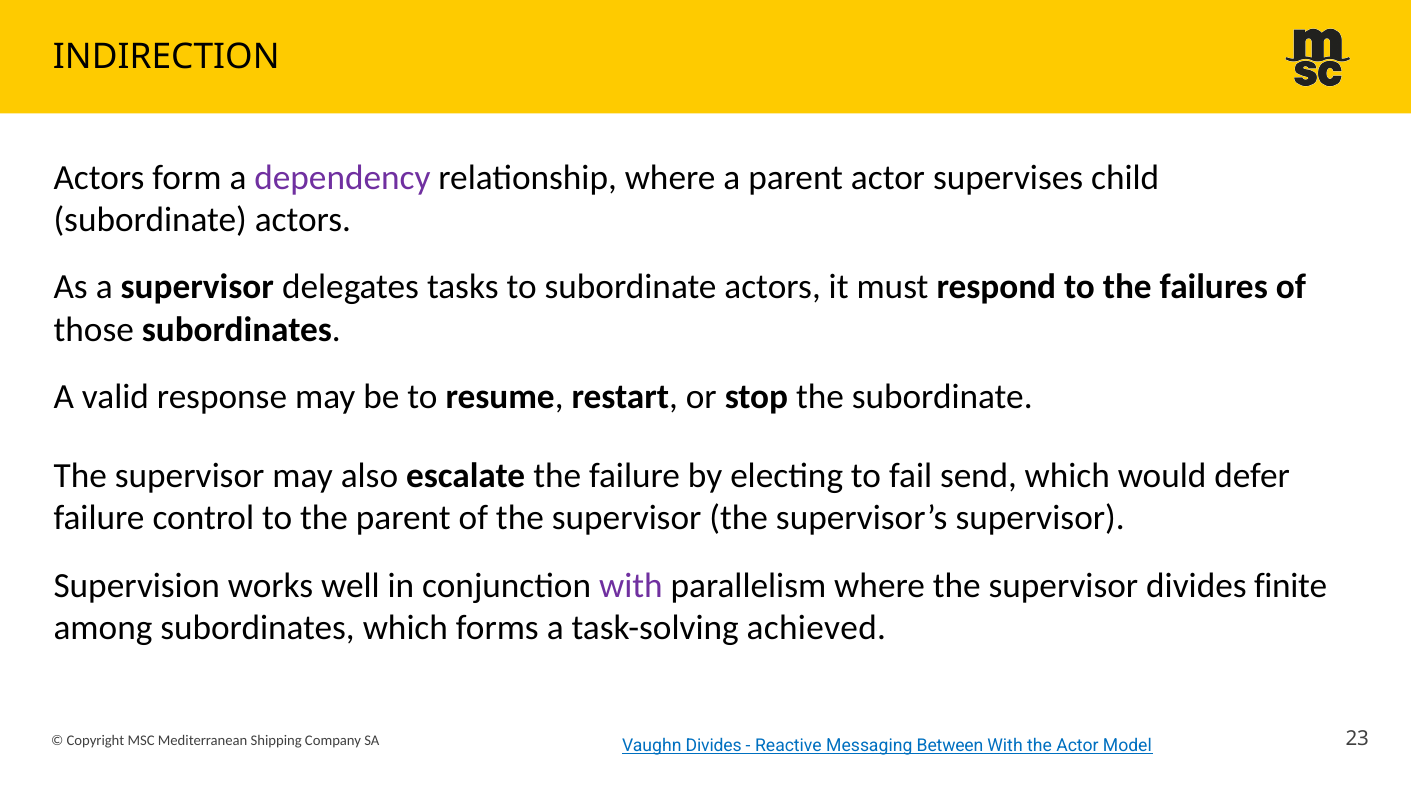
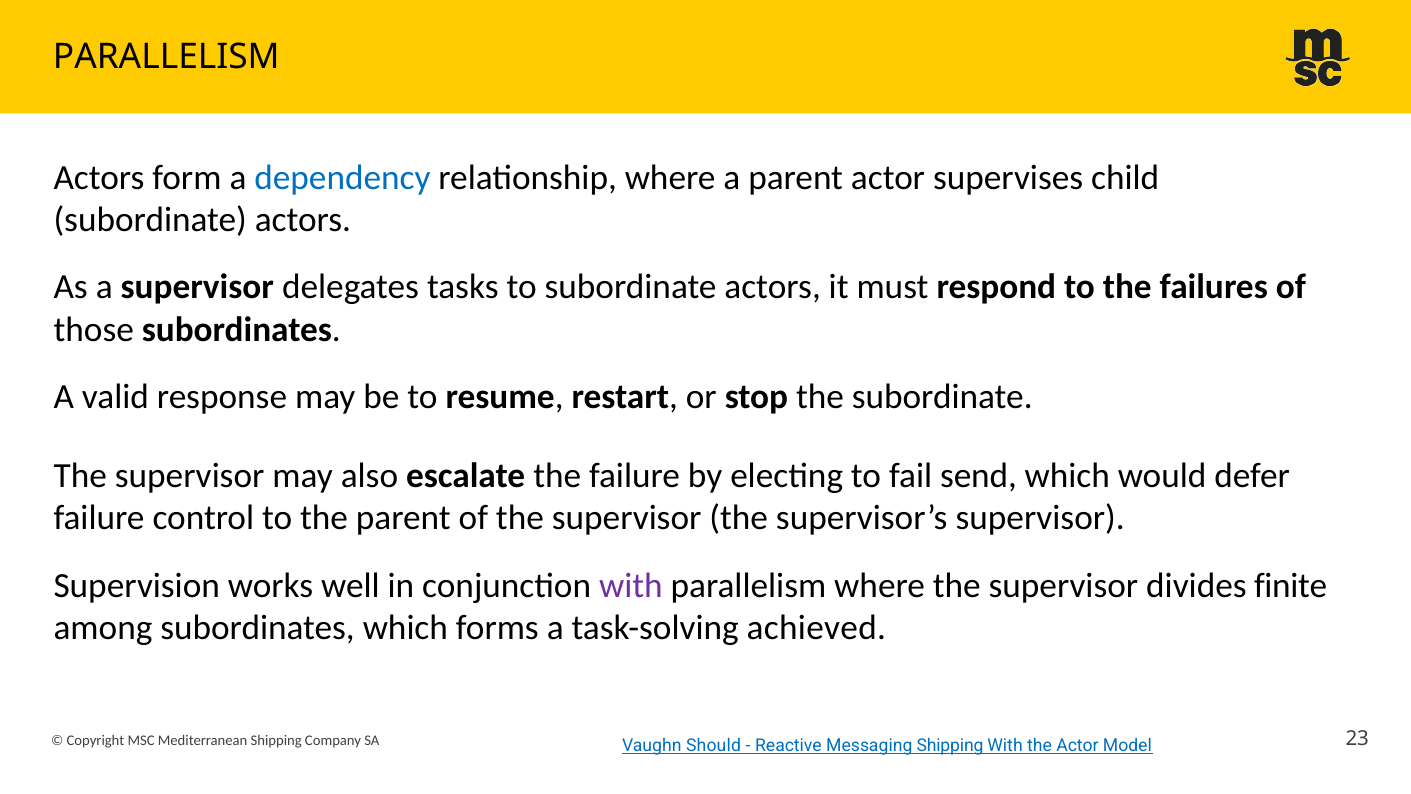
INDIRECTION at (166, 57): INDIRECTION -> PARALLELISM
dependency colour: purple -> blue
Vaughn Divides: Divides -> Should
Messaging Between: Between -> Shipping
